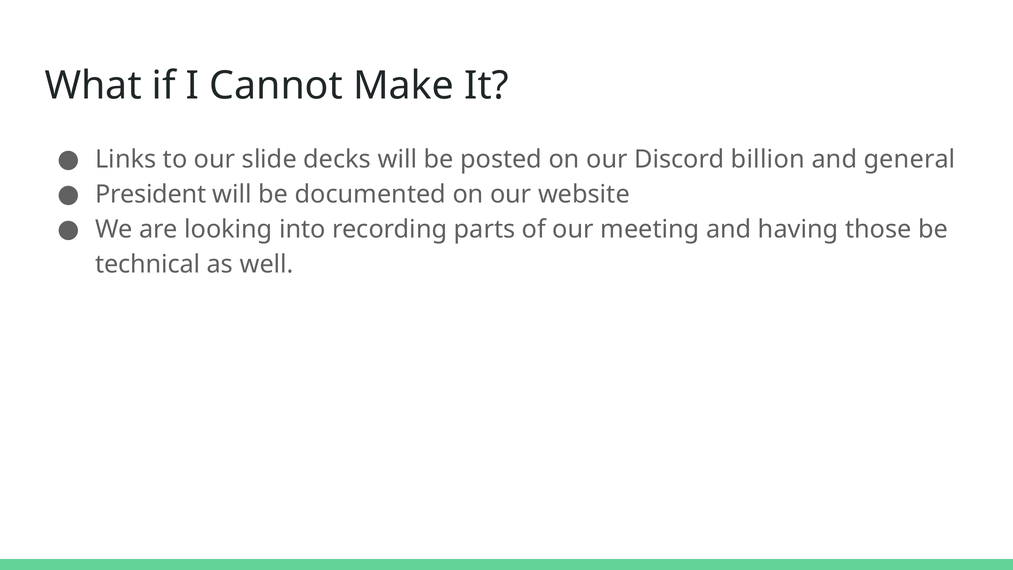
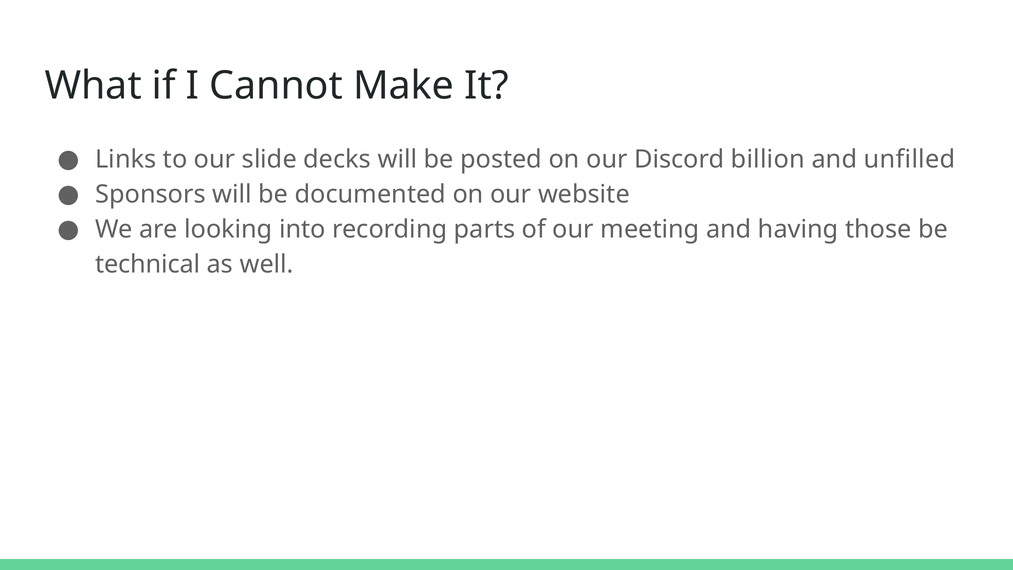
general: general -> unfilled
President: President -> Sponsors
